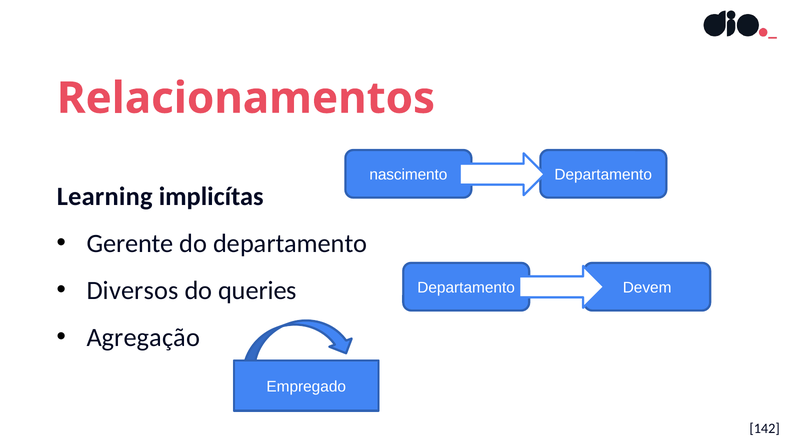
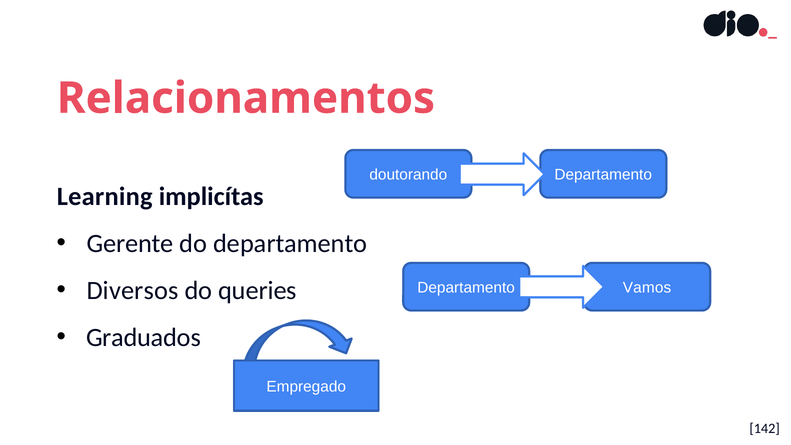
nascimento: nascimento -> doutorando
Devem: Devem -> Vamos
Agregação: Agregação -> Graduados
